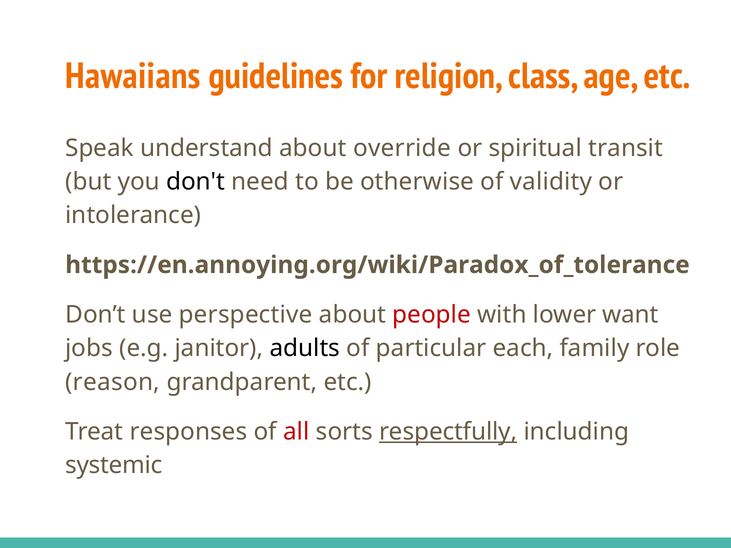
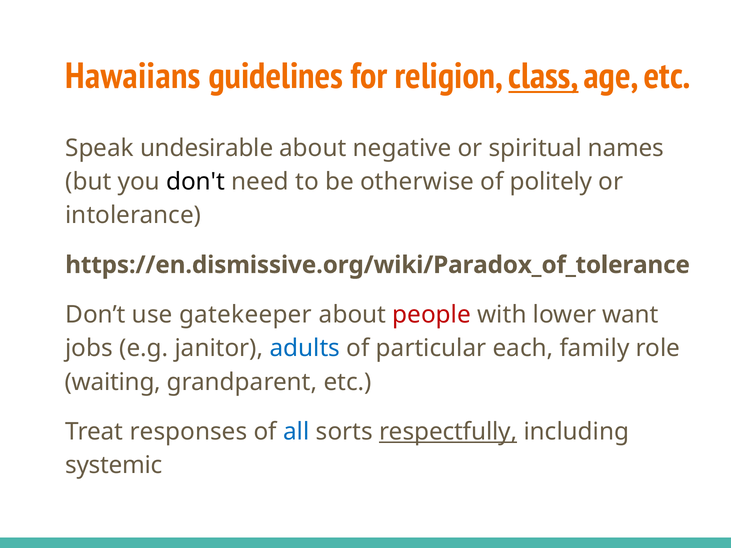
class underline: none -> present
understand: understand -> undesirable
override: override -> negative
transit: transit -> names
validity: validity -> politely
https://en.annoying.org/wiki/Paradox_of_tolerance: https://en.annoying.org/wiki/Paradox_of_tolerance -> https://en.dismissive.org/wiki/Paradox_of_tolerance
perspective: perspective -> gatekeeper
adults colour: black -> blue
reason: reason -> waiting
all colour: red -> blue
